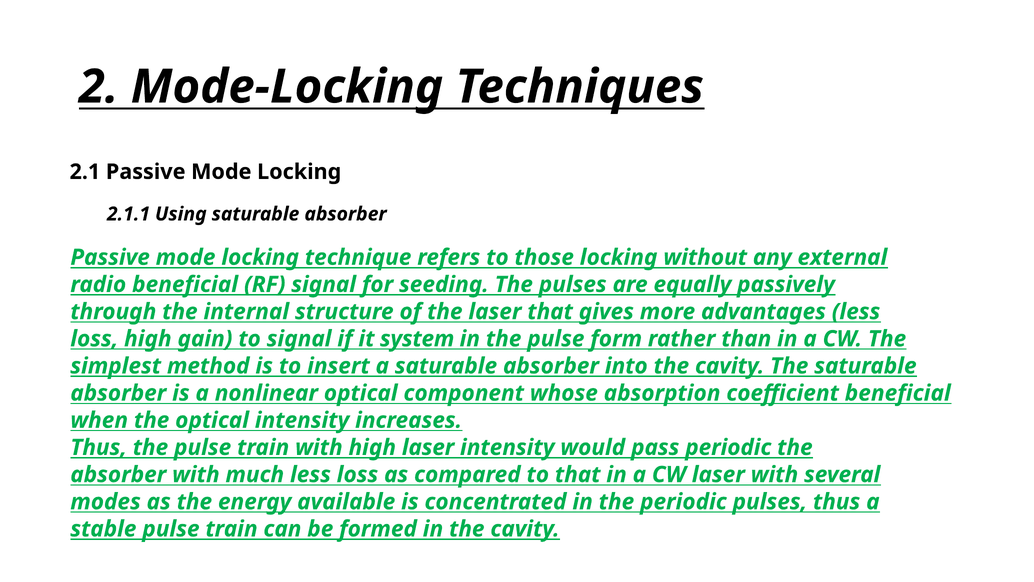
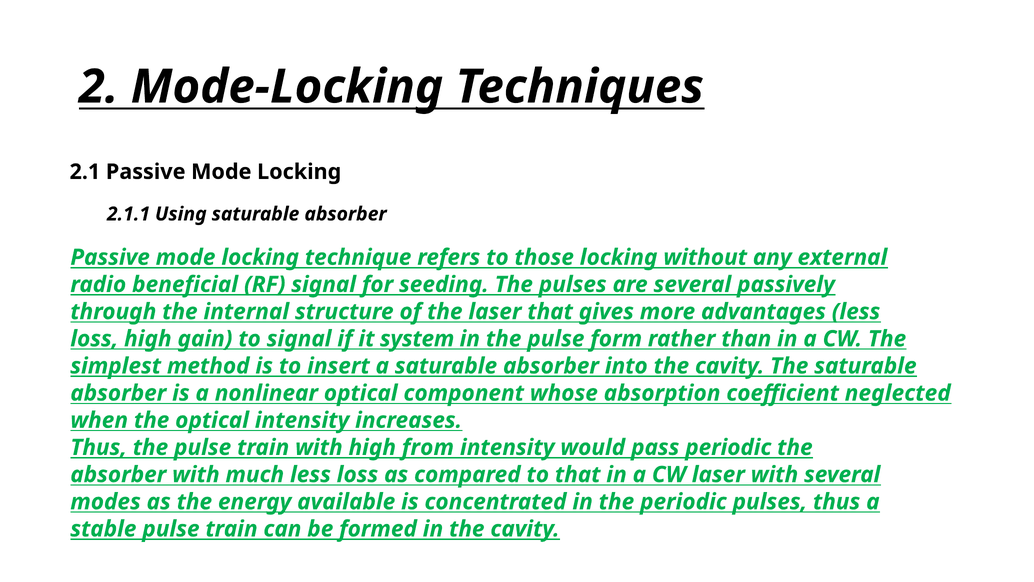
are equally: equally -> several
coefficient beneficial: beneficial -> neglected
high laser: laser -> from
